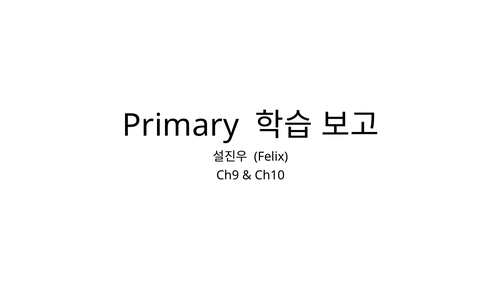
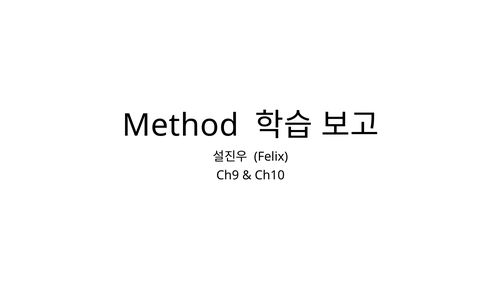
Primary: Primary -> Method
